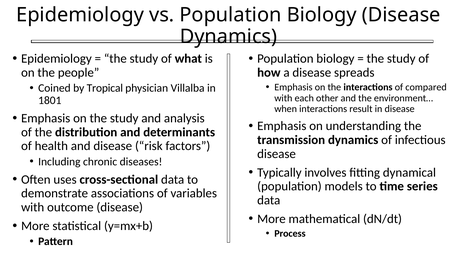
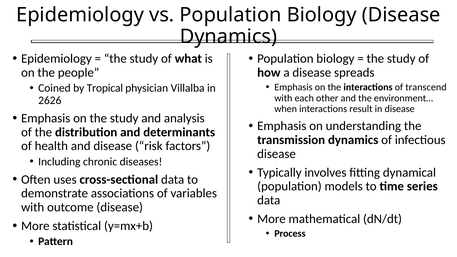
compared: compared -> transcend
1801: 1801 -> 2626
